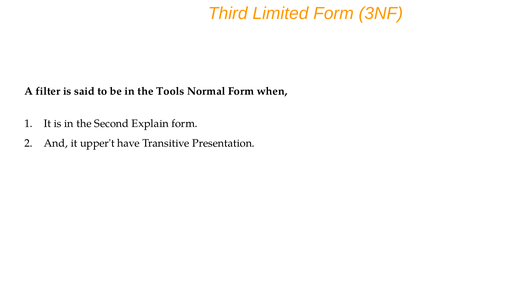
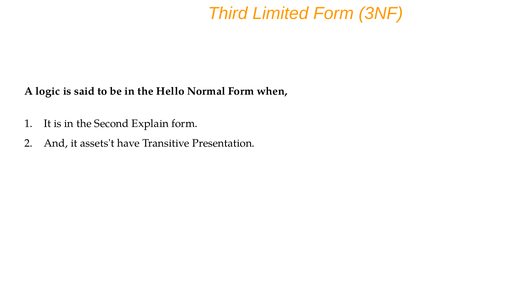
filter: filter -> logic
Tools: Tools -> Hello
upper't: upper't -> assets't
